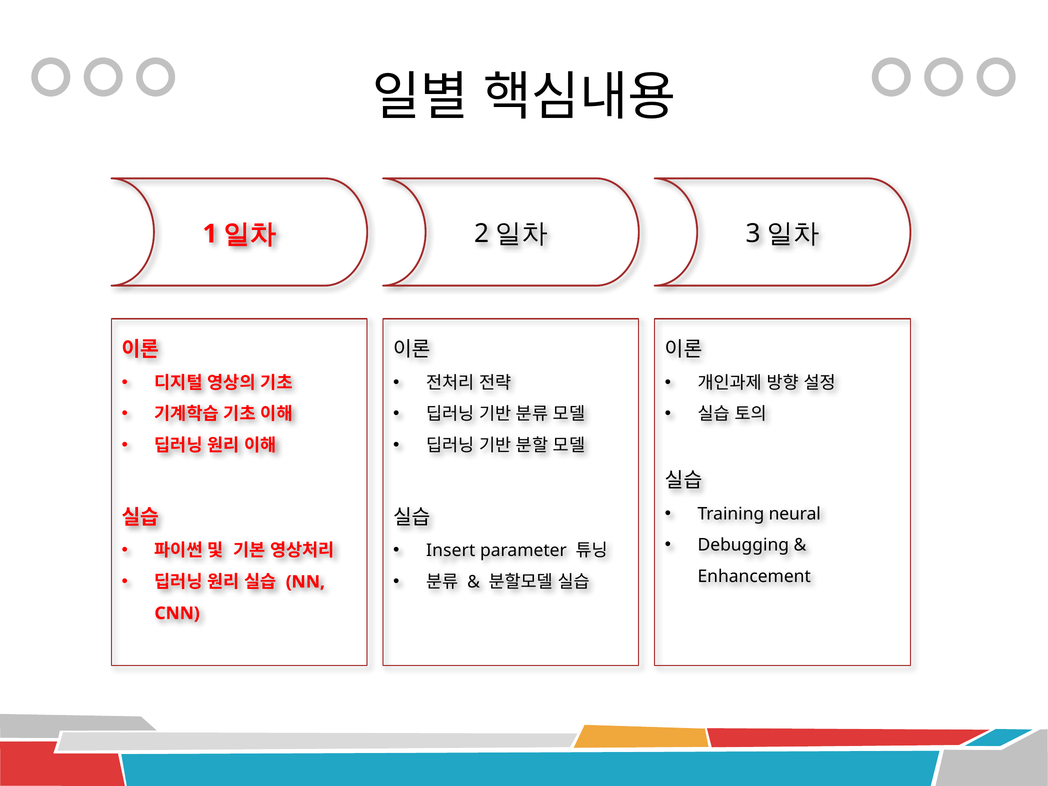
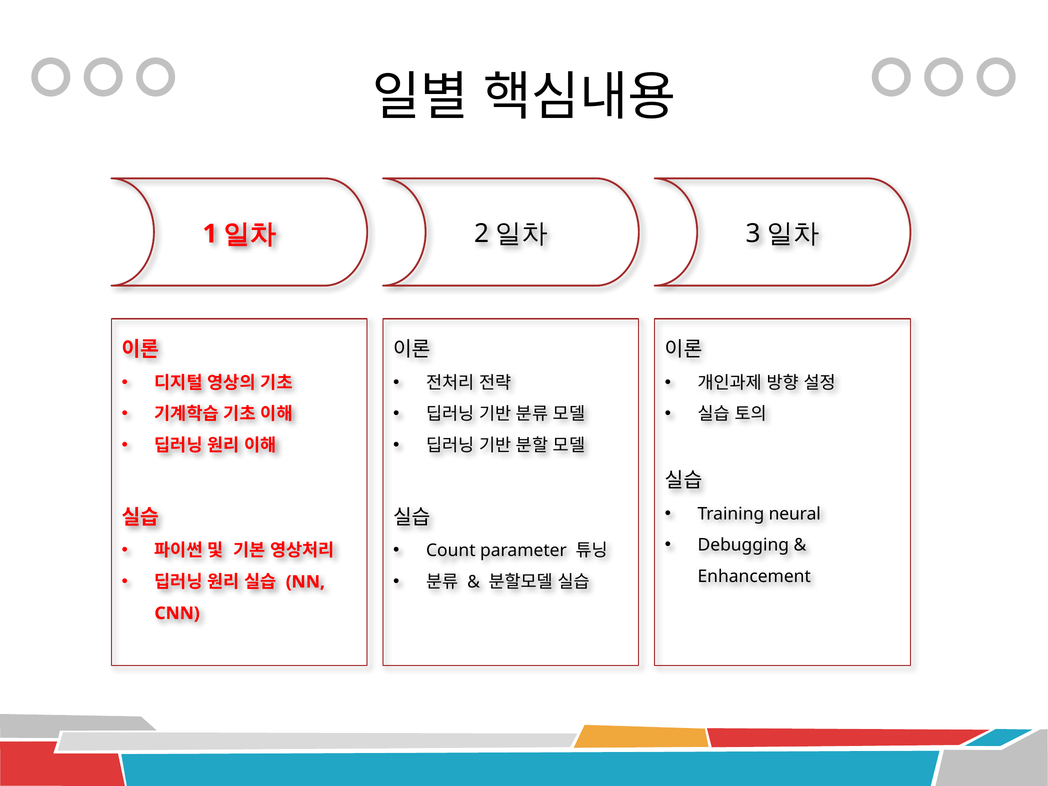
Insert: Insert -> Count
